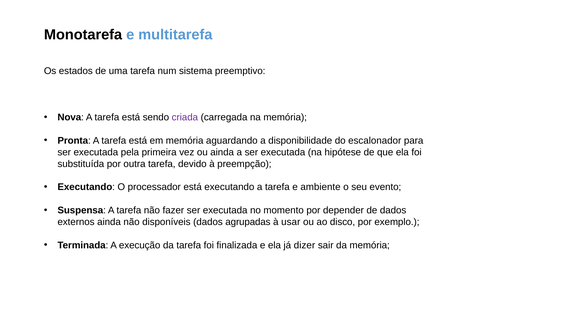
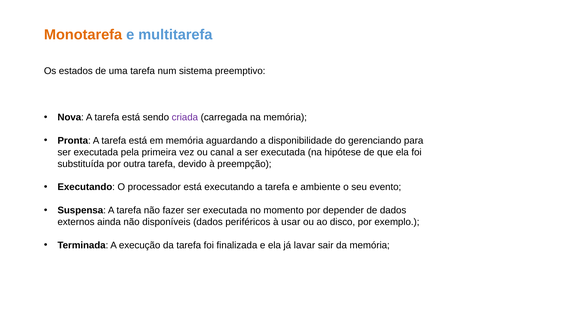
Monotarefa colour: black -> orange
escalonador: escalonador -> gerenciando
ou ainda: ainda -> canal
agrupadas: agrupadas -> periféricos
dizer: dizer -> lavar
